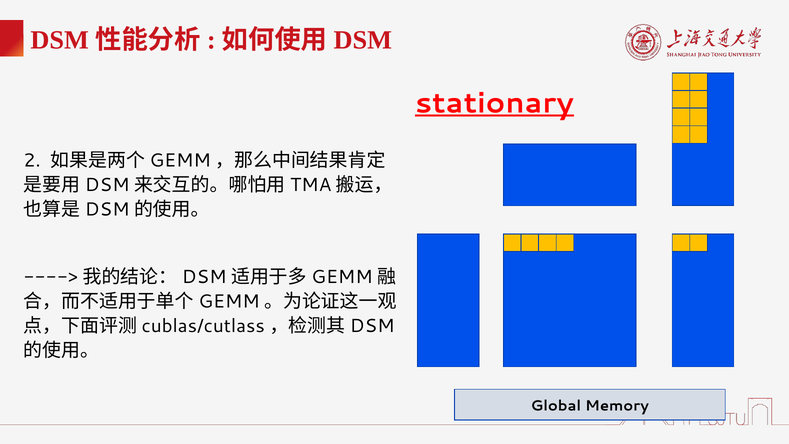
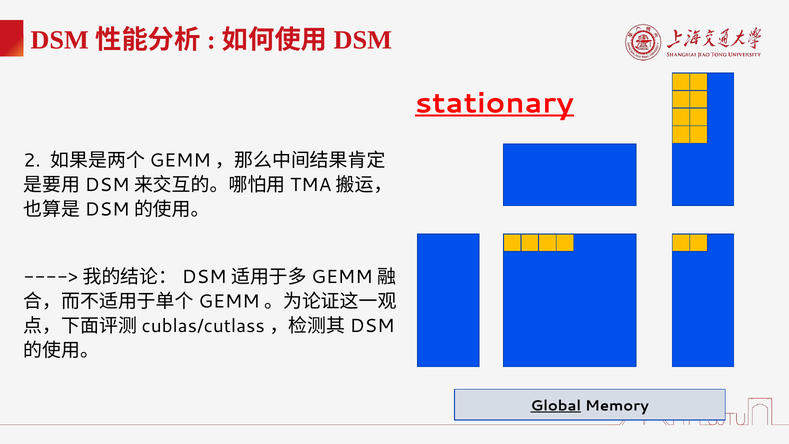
Global underline: none -> present
